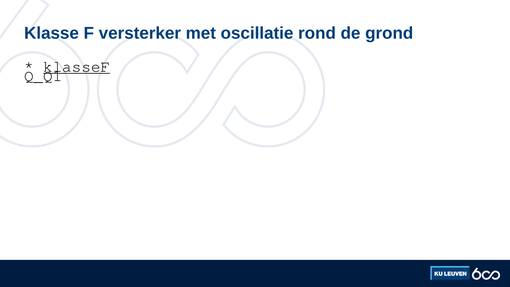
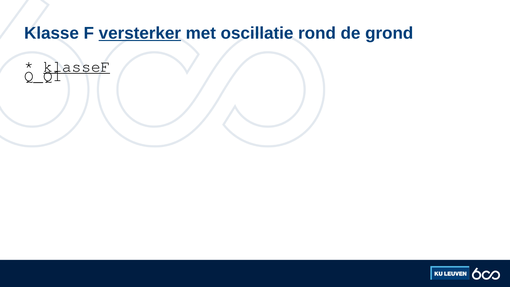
versterker underline: none -> present
